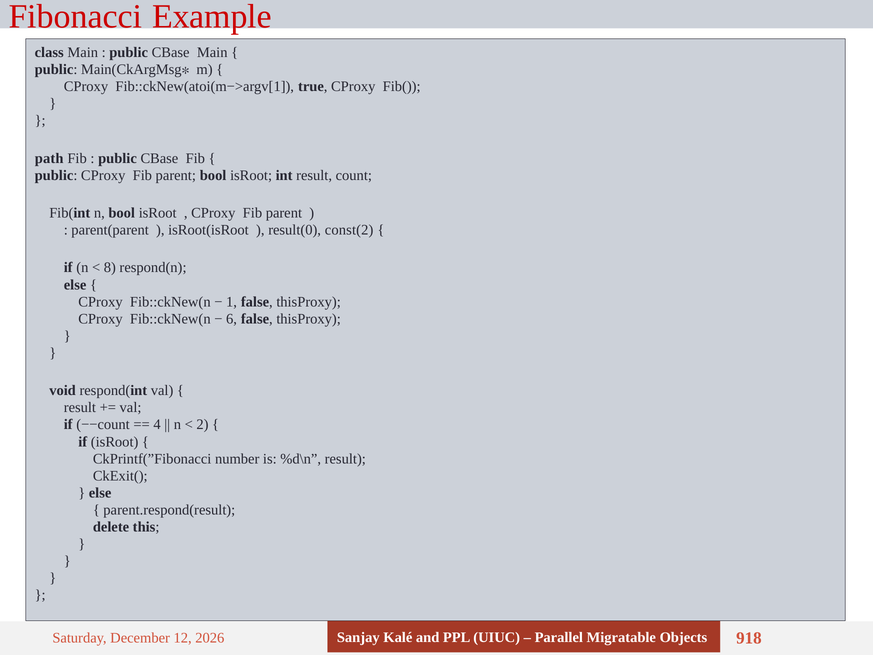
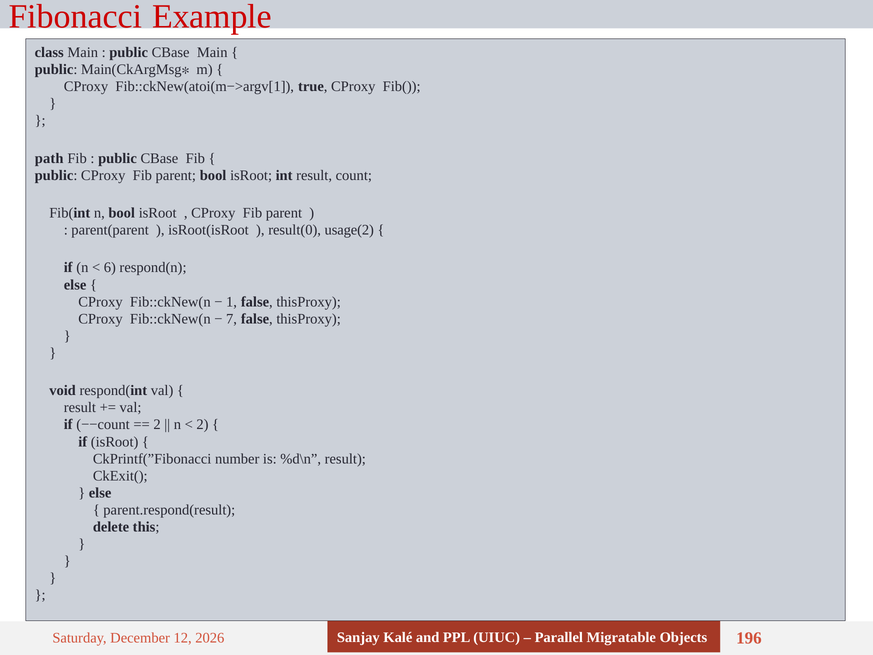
const(2: const(2 -> usage(2
8: 8 -> 6
6: 6 -> 7
4 at (157, 424): 4 -> 2
918: 918 -> 196
